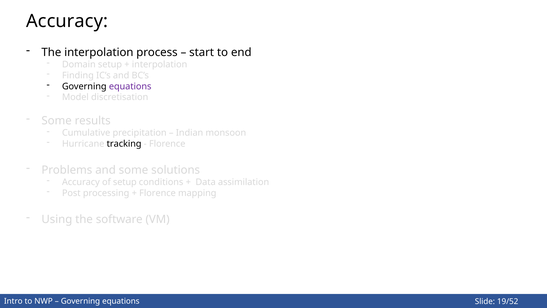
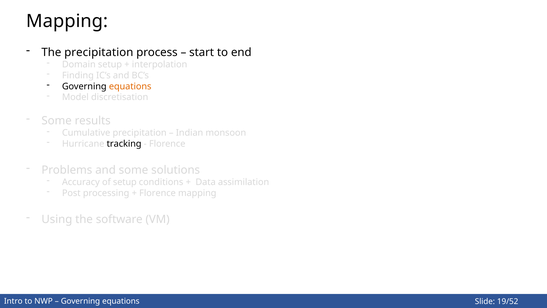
Accuracy at (67, 21): Accuracy -> Mapping
The interpolation: interpolation -> precipitation
equations at (130, 86) colour: purple -> orange
